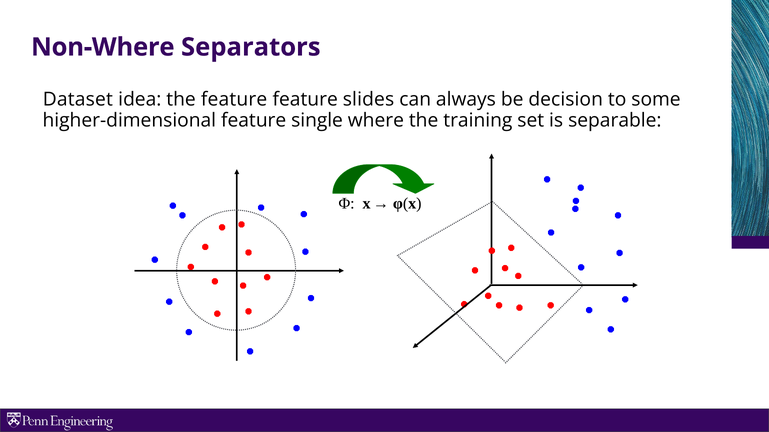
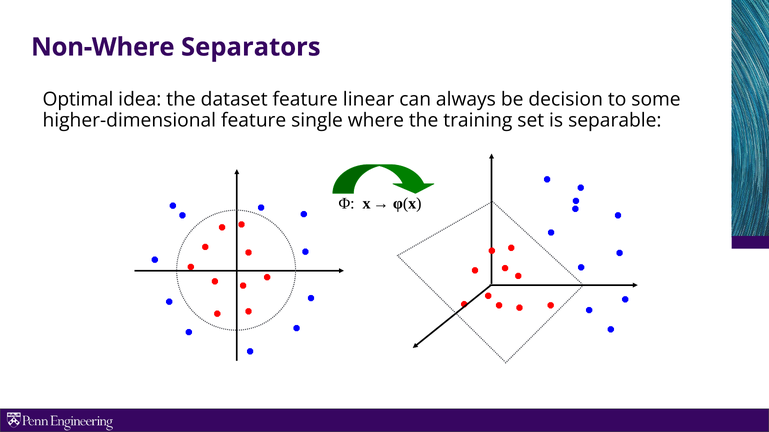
Dataset: Dataset -> Optimal
the feature: feature -> dataset
slides: slides -> linear
